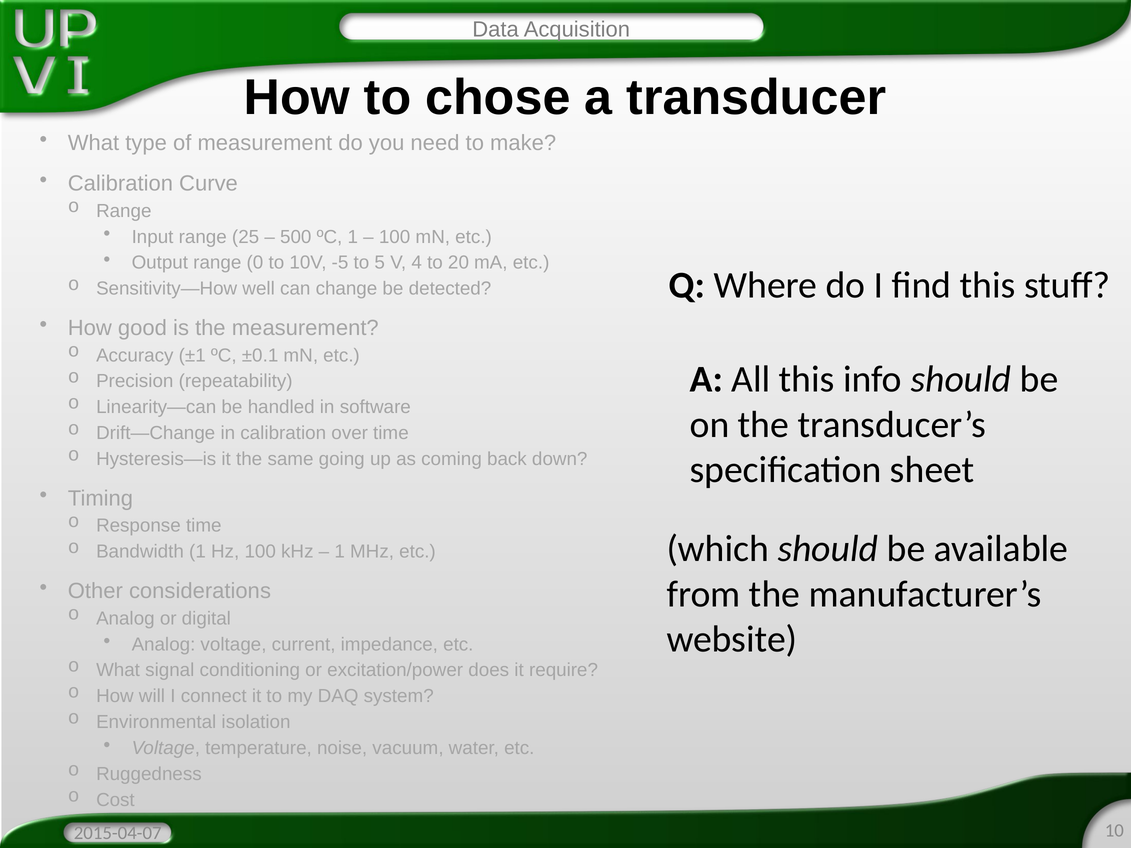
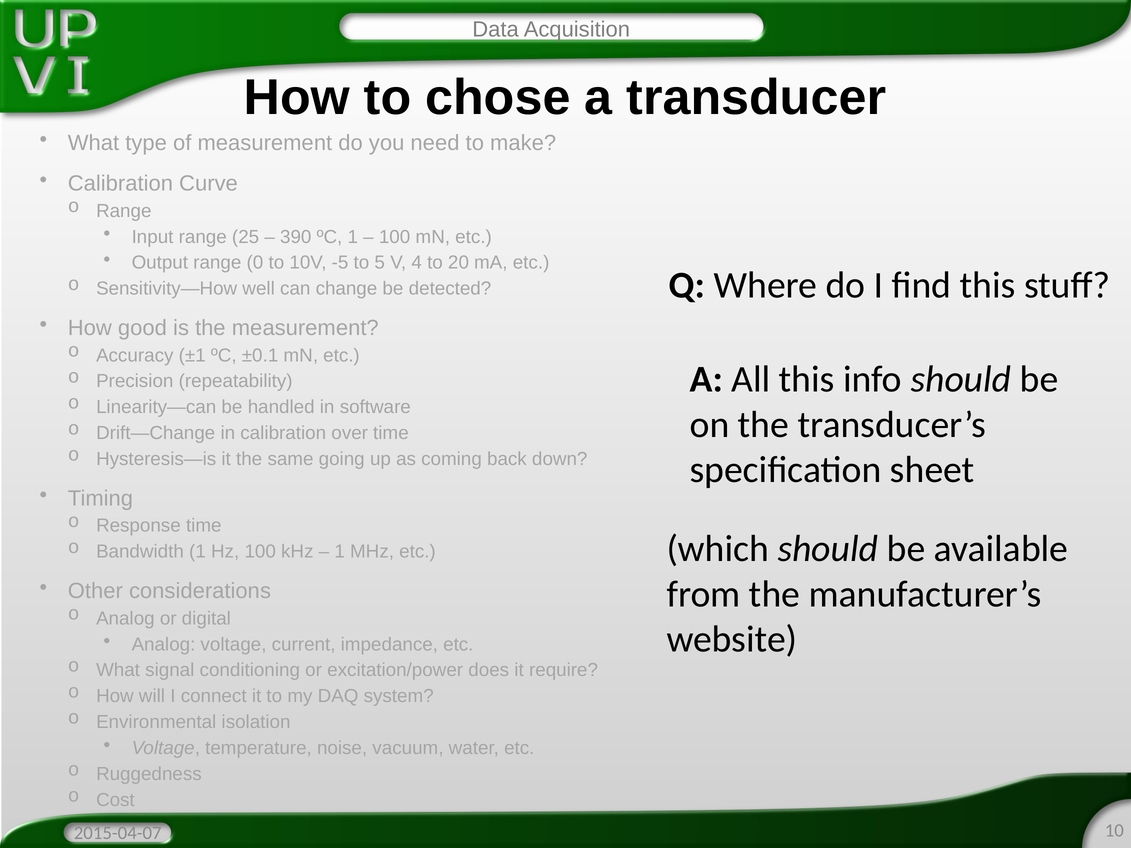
500: 500 -> 390
